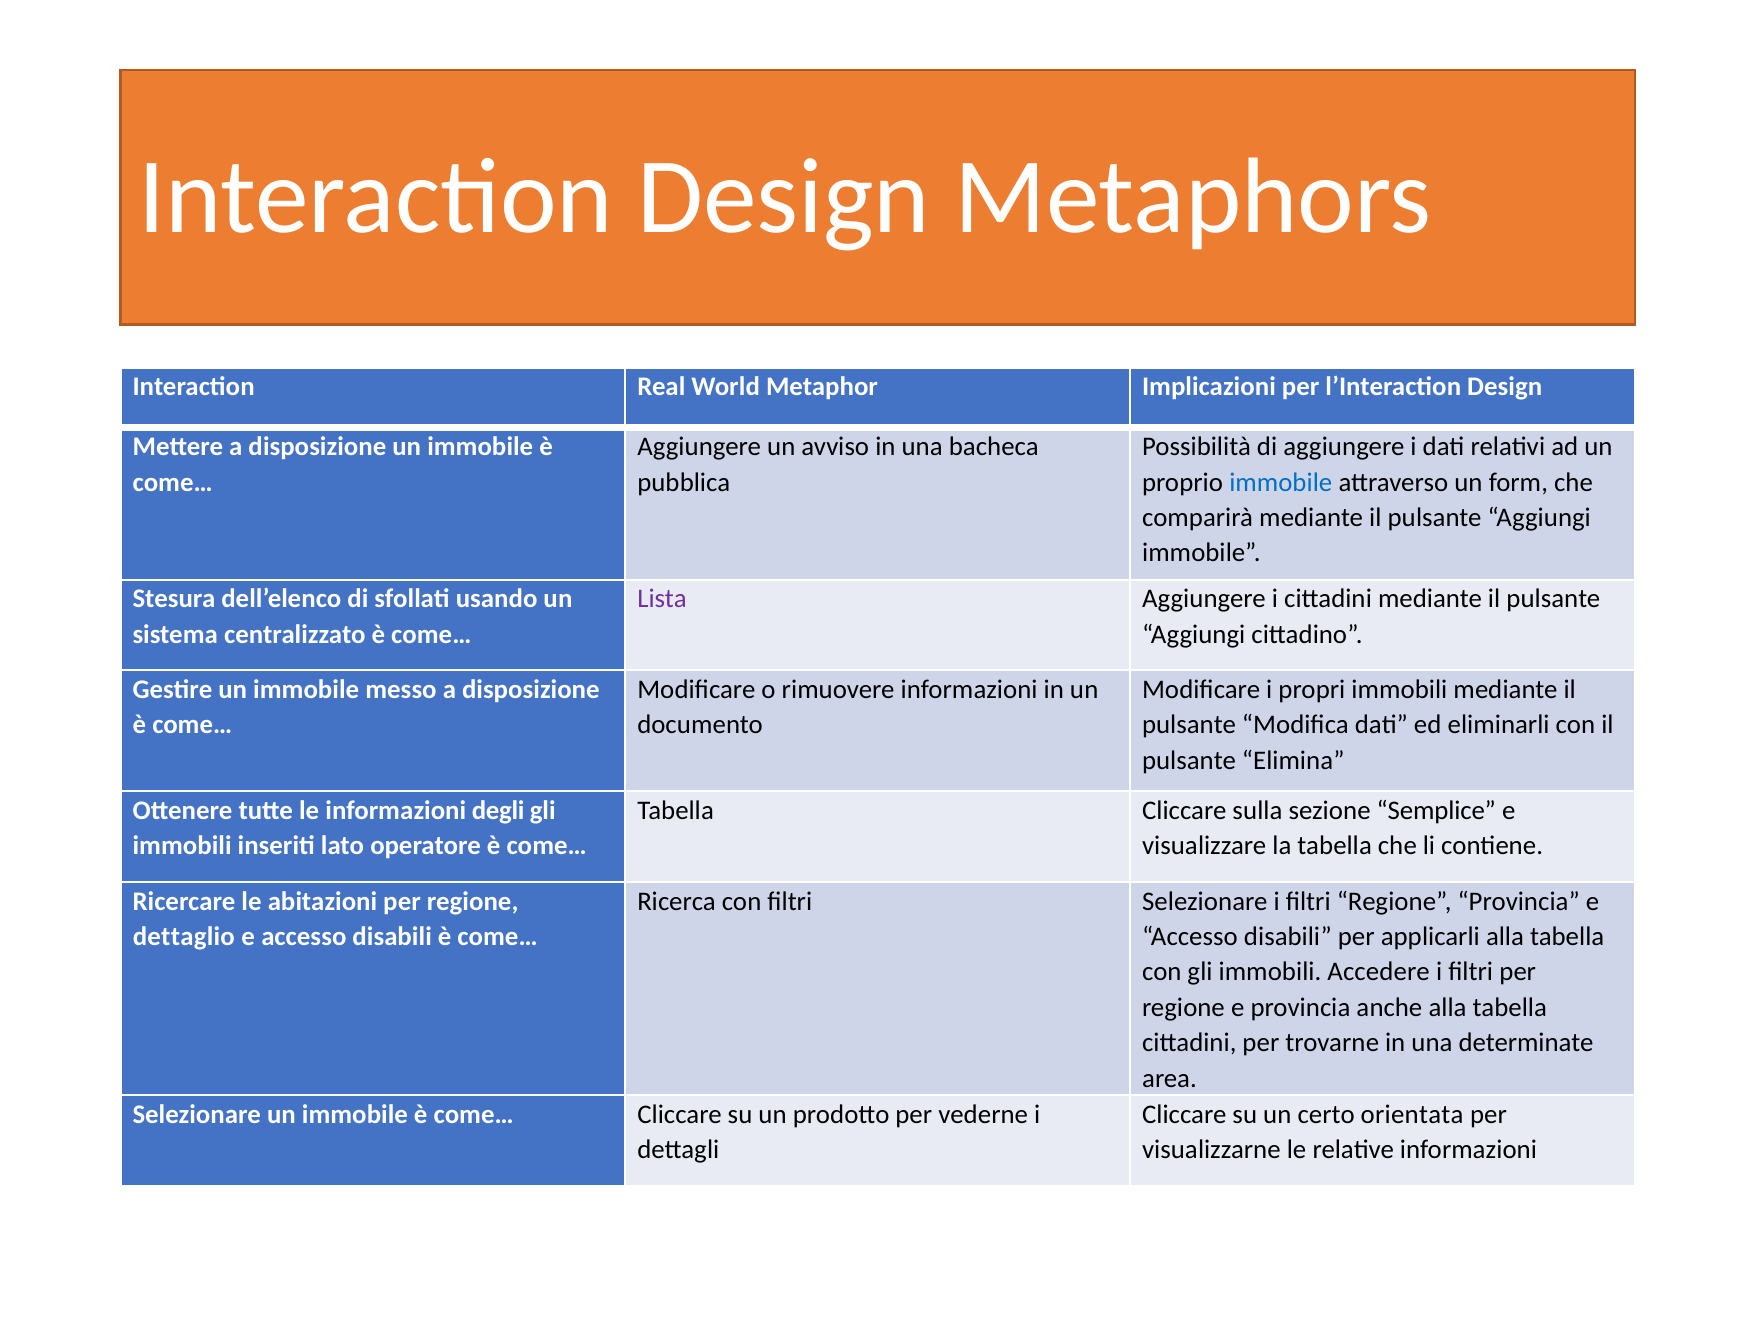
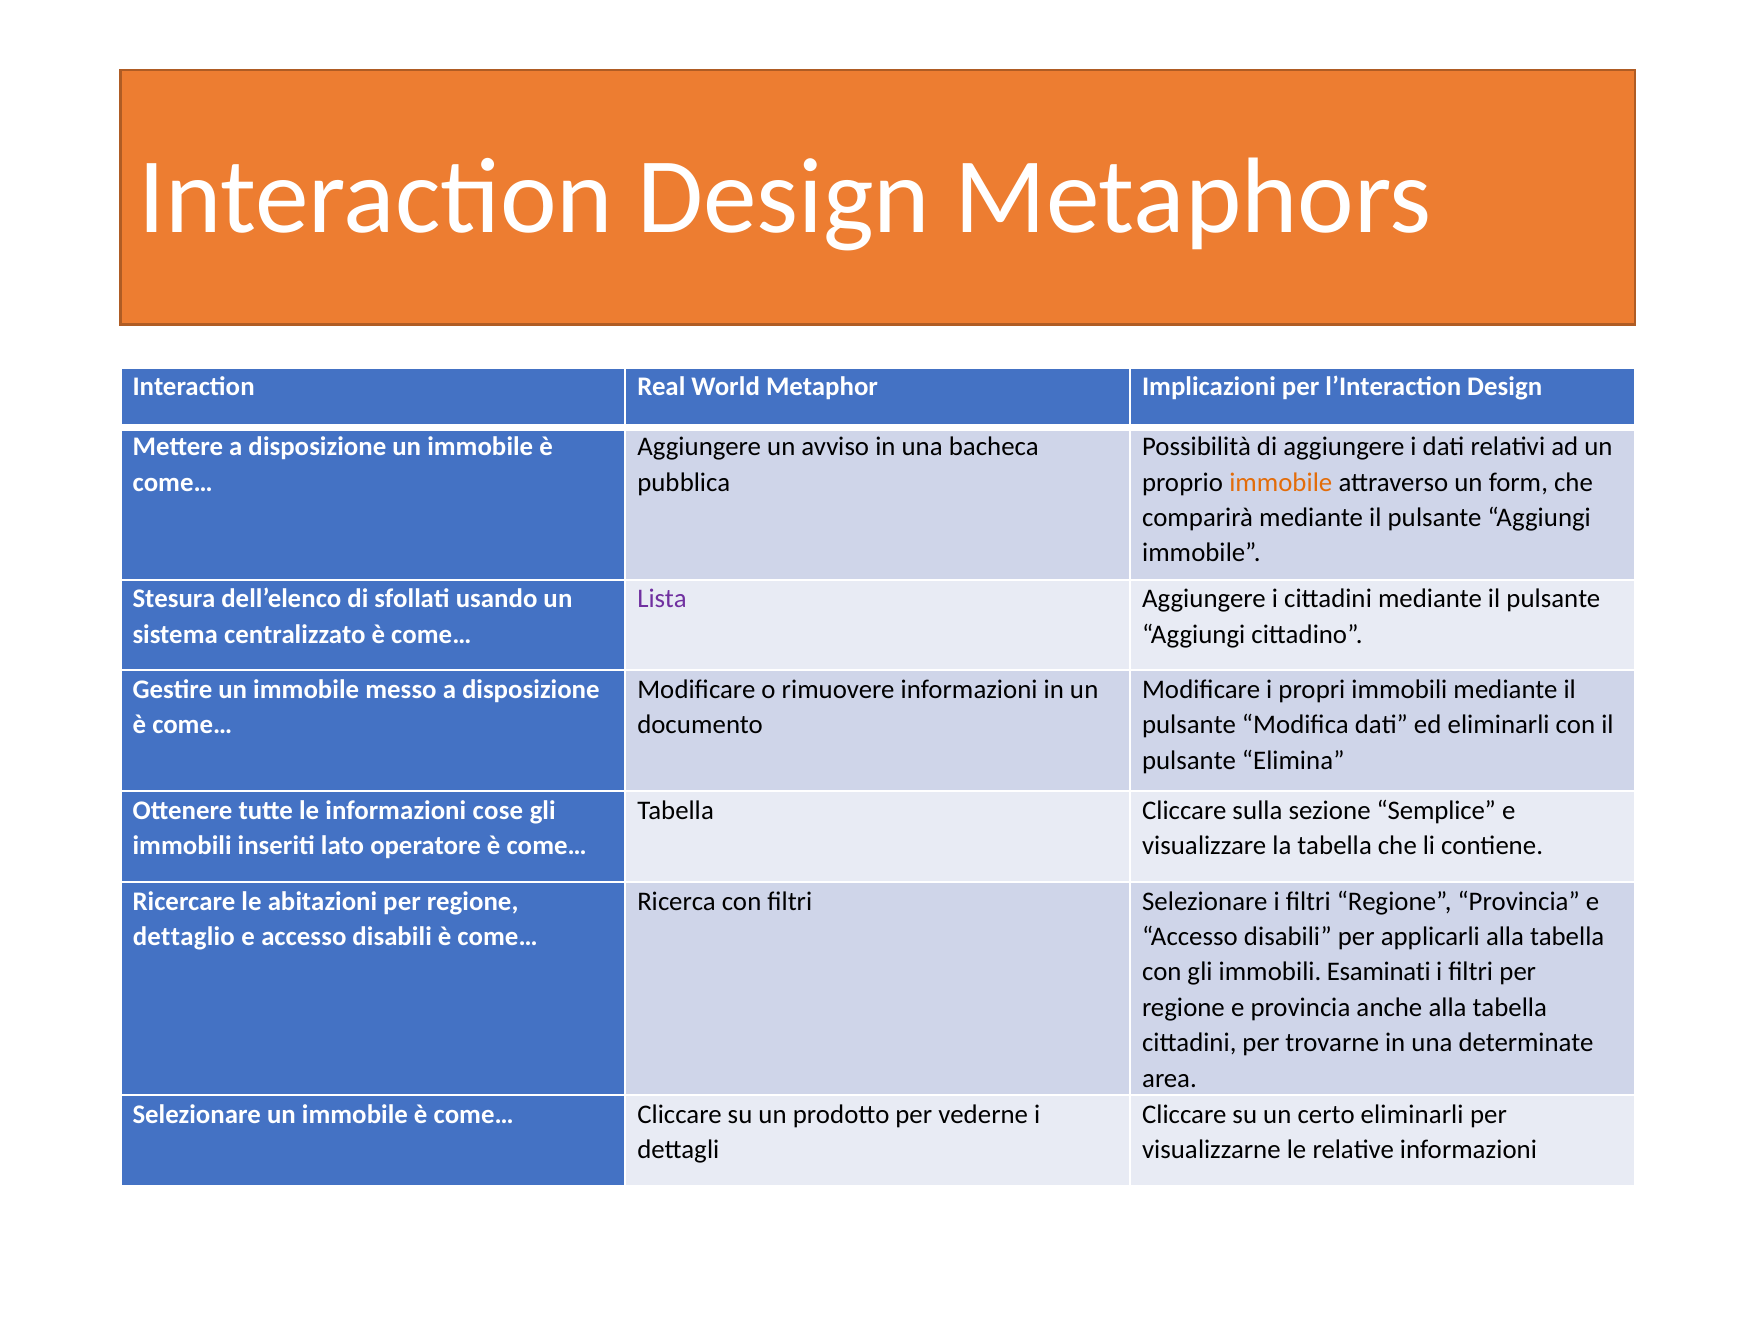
immobile at (1281, 482) colour: blue -> orange
degli: degli -> cose
Accedere: Accedere -> Esaminati
certo orientata: orientata -> eliminarli
